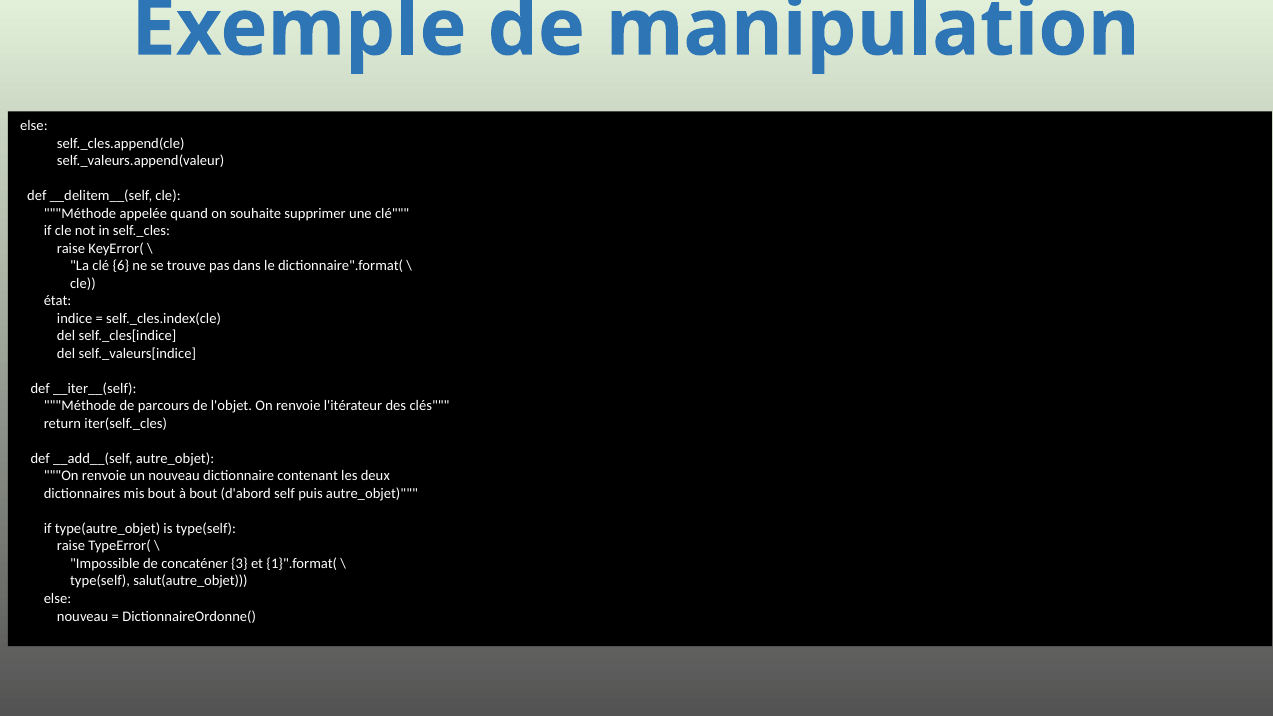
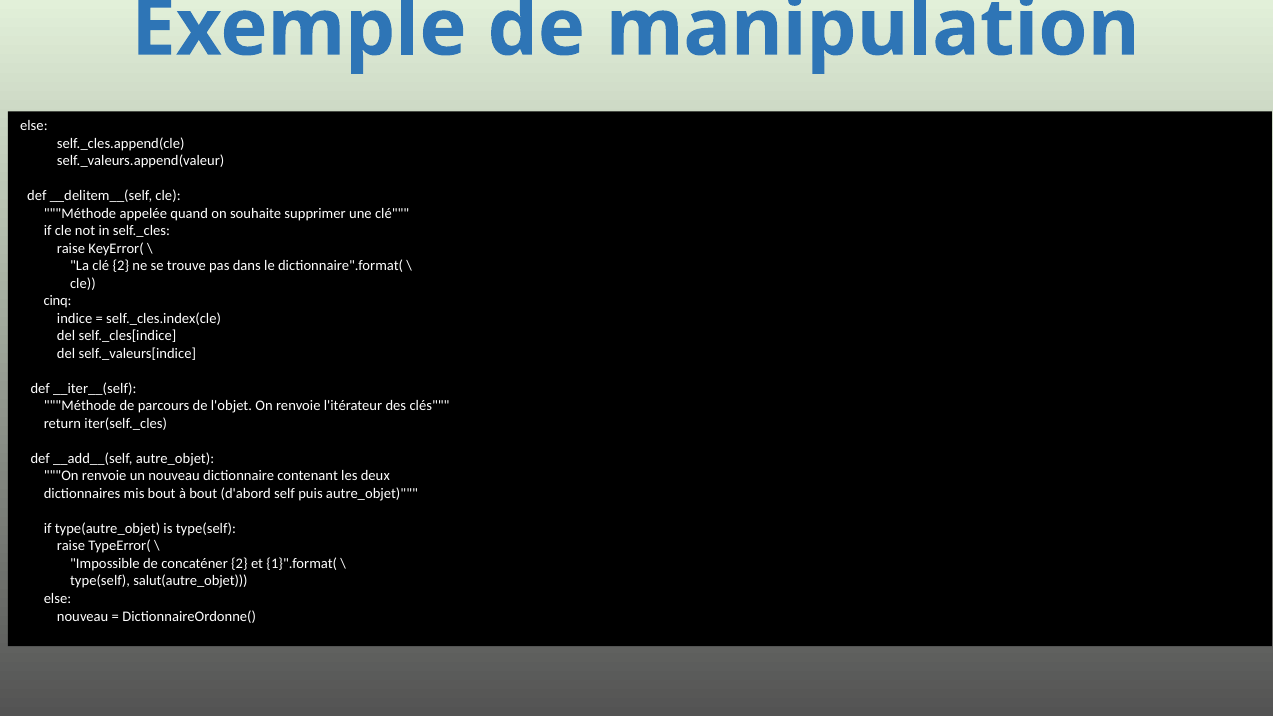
clé 6: 6 -> 2
état: état -> cinq
concaténer 3: 3 -> 2
